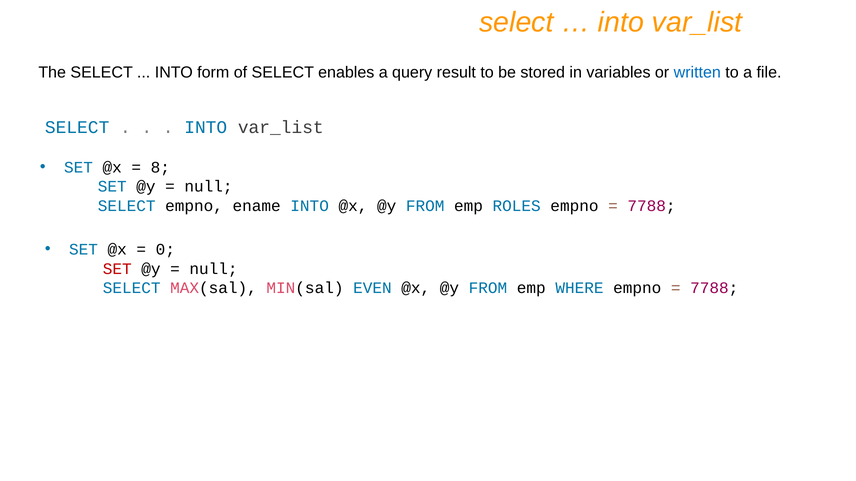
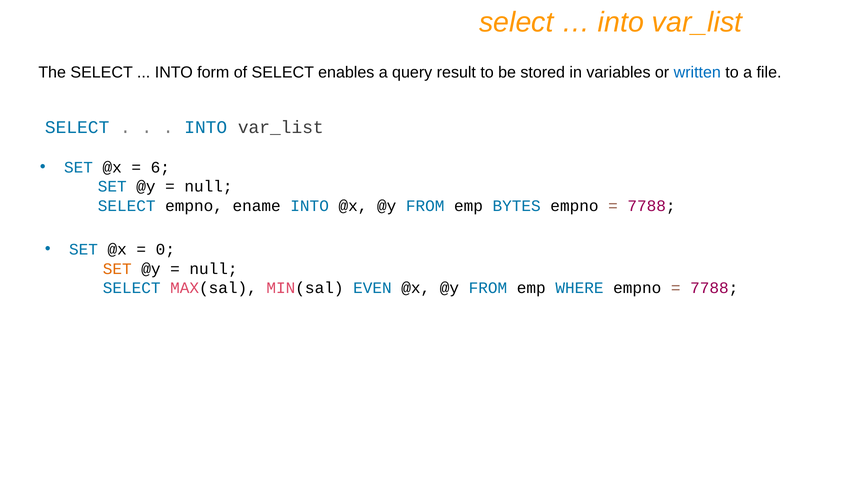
8: 8 -> 6
ROLES: ROLES -> BYTES
SET at (117, 269) colour: red -> orange
